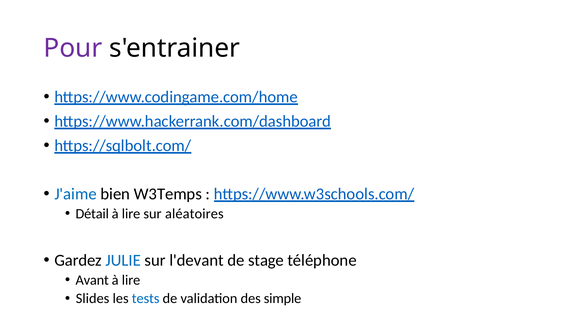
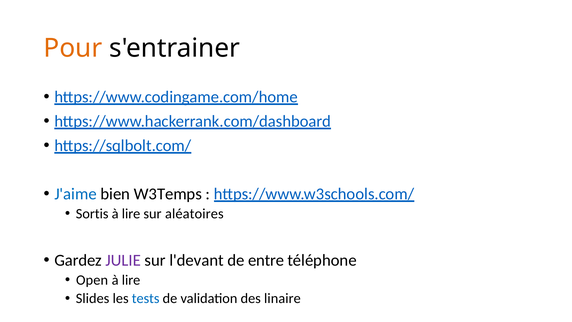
Pour colour: purple -> orange
Détail: Détail -> Sortis
JULIE colour: blue -> purple
stage: stage -> entre
Avant: Avant -> Open
simple: simple -> linaire
